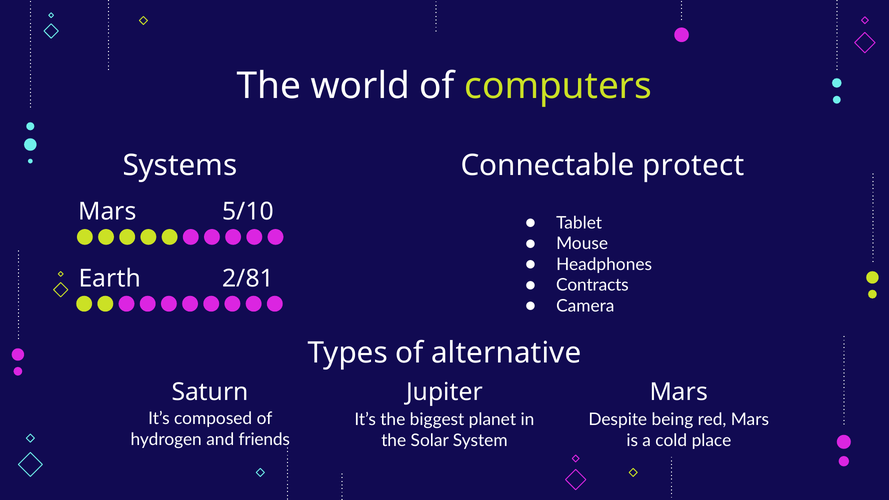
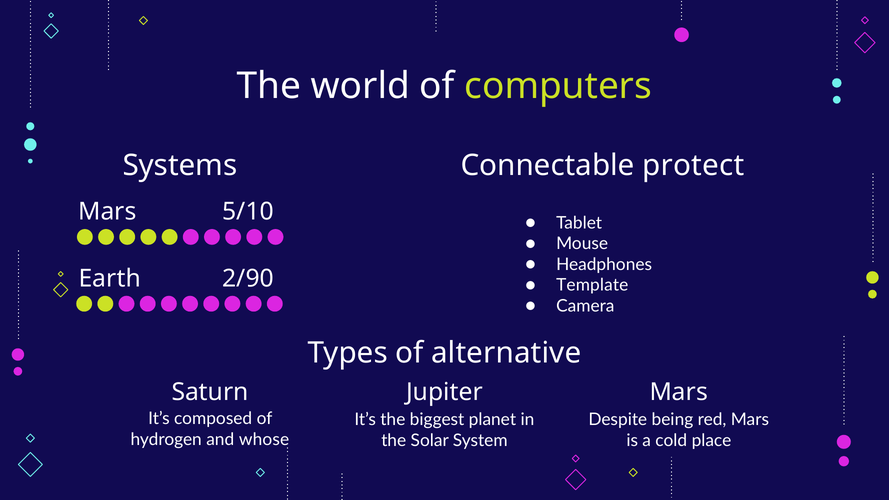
2/81: 2/81 -> 2/90
Contracts: Contracts -> Template
friends: friends -> whose
